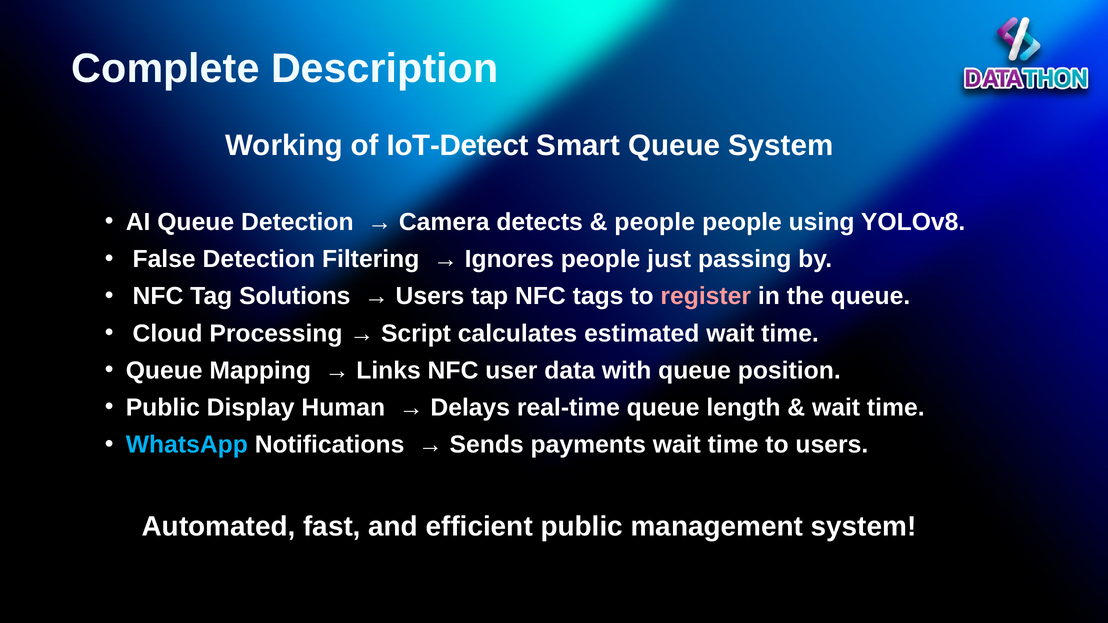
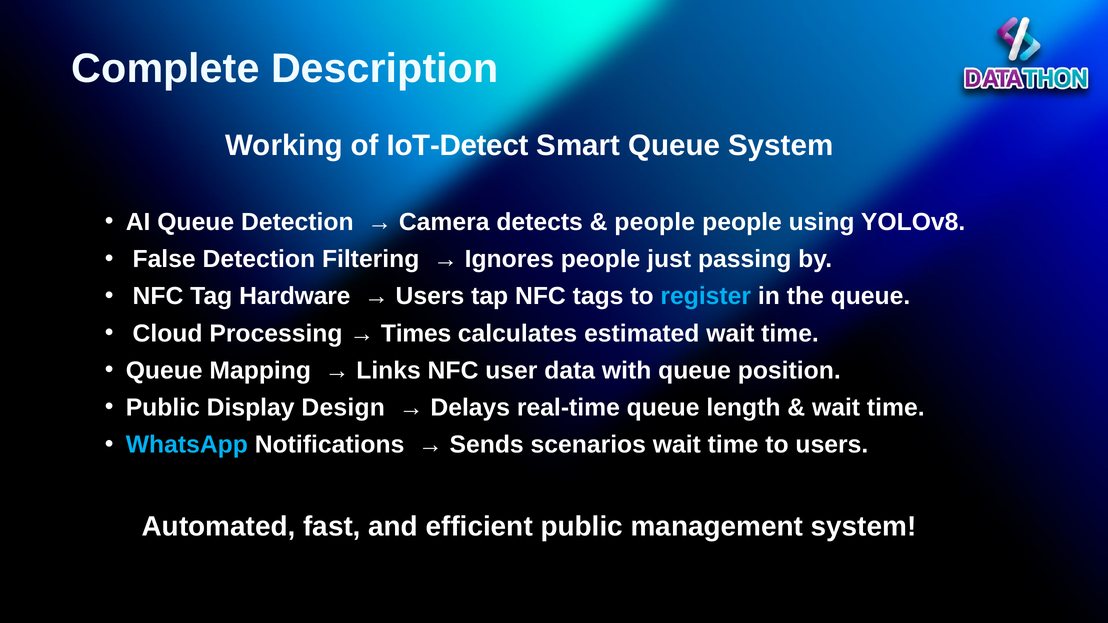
Solutions: Solutions -> Hardware
register colour: pink -> light blue
Script: Script -> Times
Human: Human -> Design
payments: payments -> scenarios
